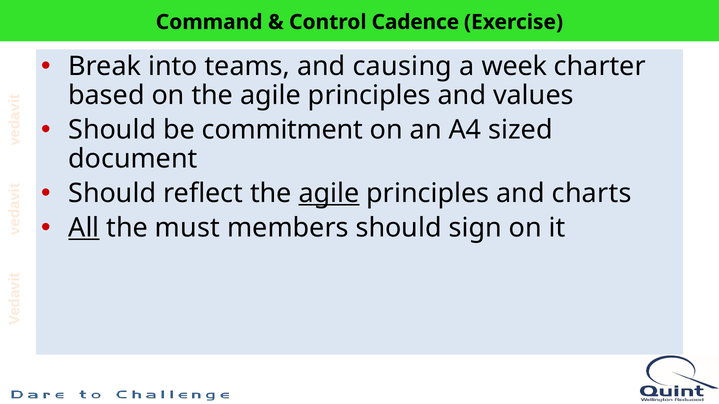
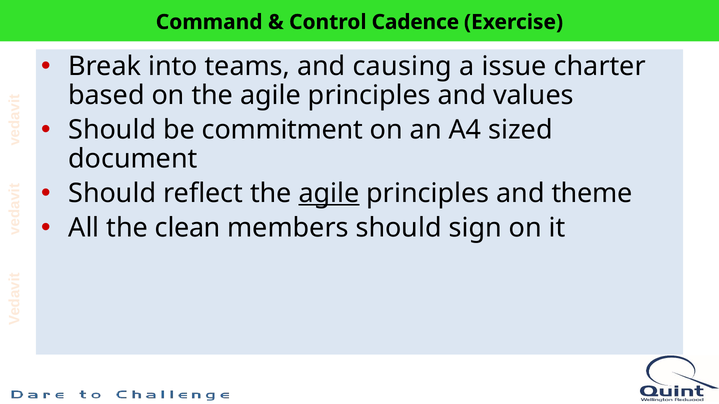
week: week -> issue
charts: charts -> theme
All underline: present -> none
must: must -> clean
